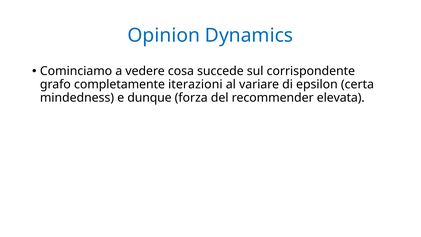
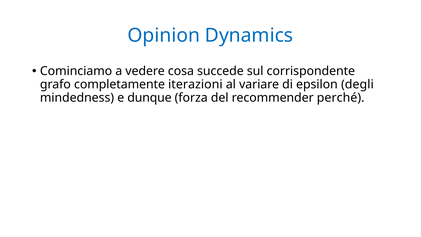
certa: certa -> degli
elevata: elevata -> perché
